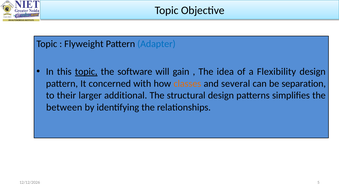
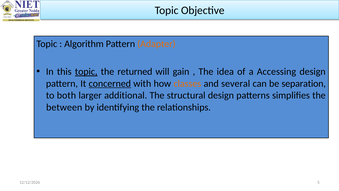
Flyweight: Flyweight -> Algorithm
Adapter colour: blue -> orange
software: software -> returned
Flexibility: Flexibility -> Accessing
concerned underline: none -> present
their: their -> both
